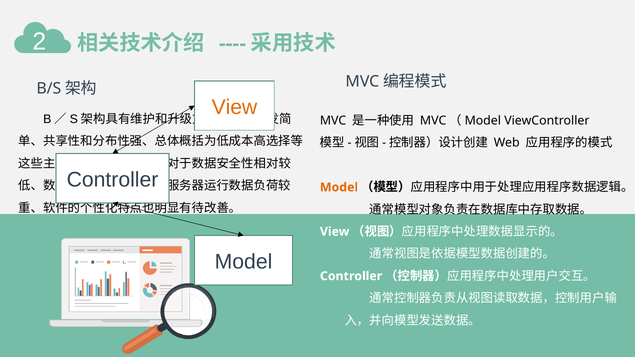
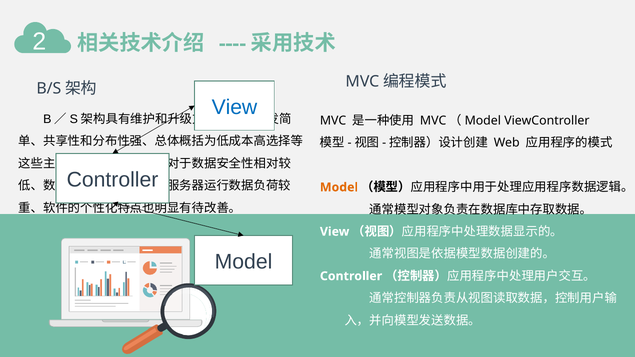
View at (234, 107) colour: orange -> blue
